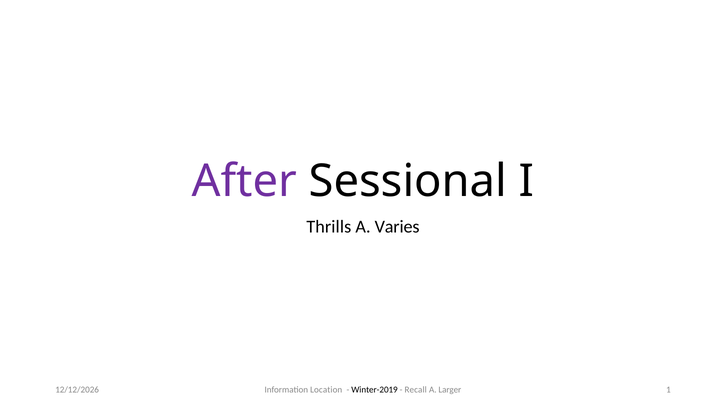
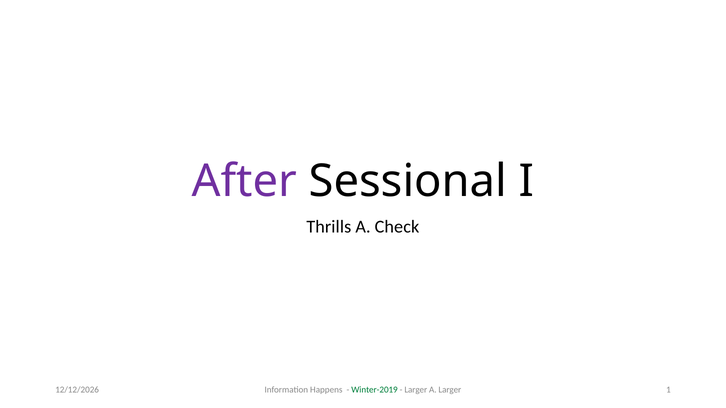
Varies: Varies -> Check
Location: Location -> Happens
Winter-2019 colour: black -> green
Recall at (416, 390): Recall -> Larger
